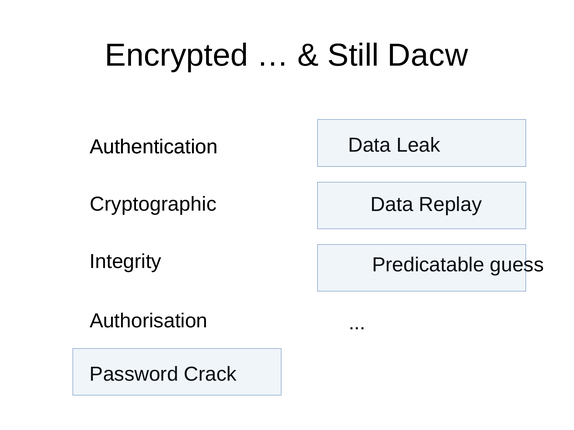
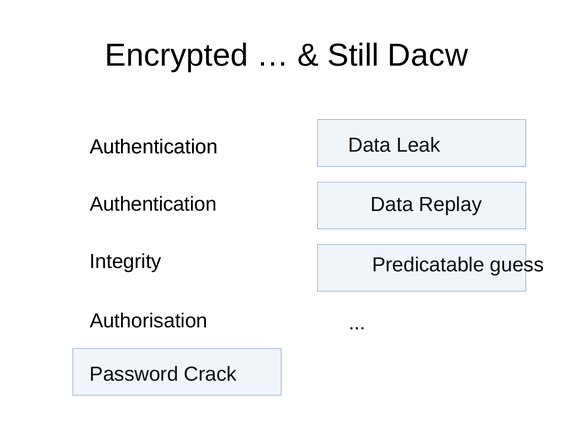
Cryptographic at (153, 204): Cryptographic -> Authentication
